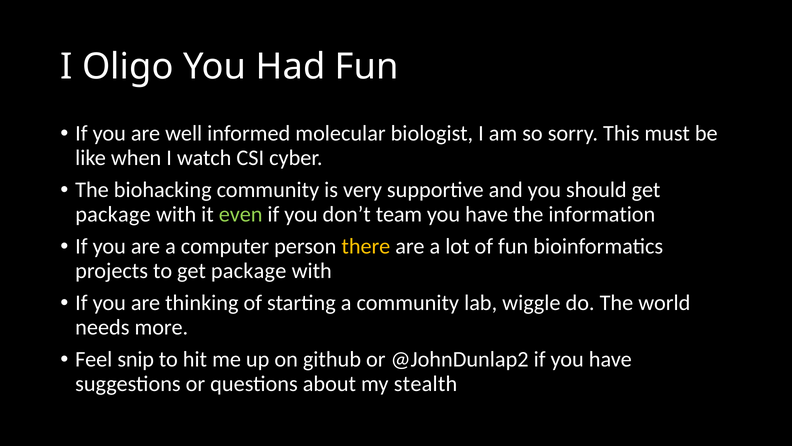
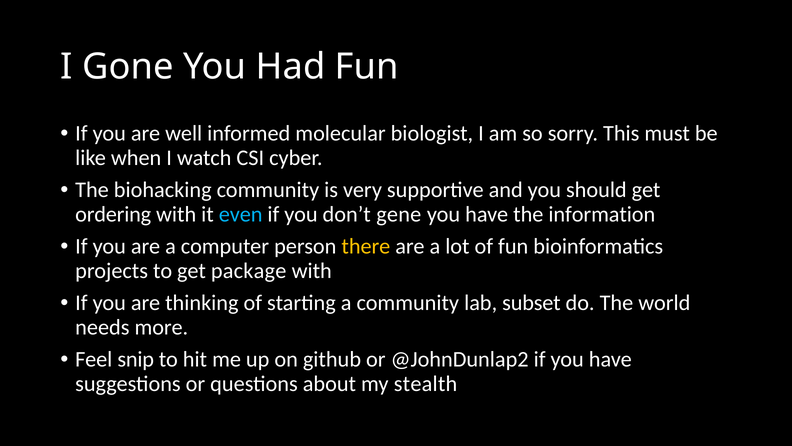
Oligo: Oligo -> Gone
package at (113, 214): package -> ordering
even colour: light green -> light blue
team: team -> gene
wiggle: wiggle -> subset
